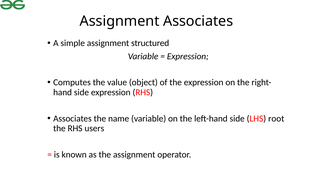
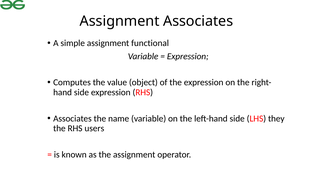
structured: structured -> functional
root: root -> they
